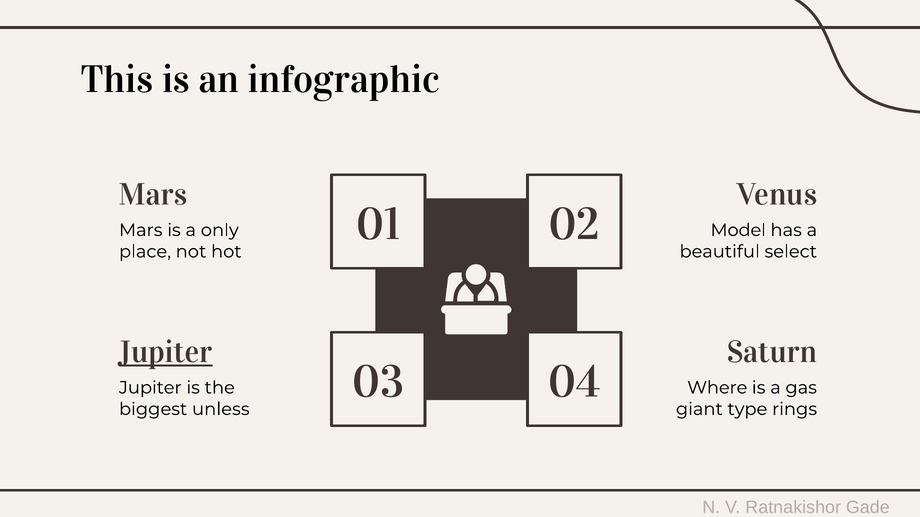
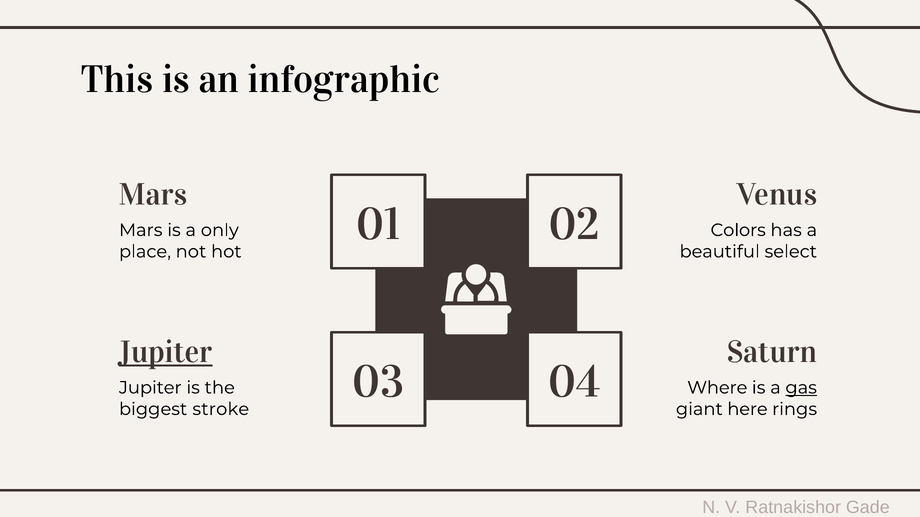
Model: Model -> Colors
gas underline: none -> present
unless: unless -> stroke
type: type -> here
